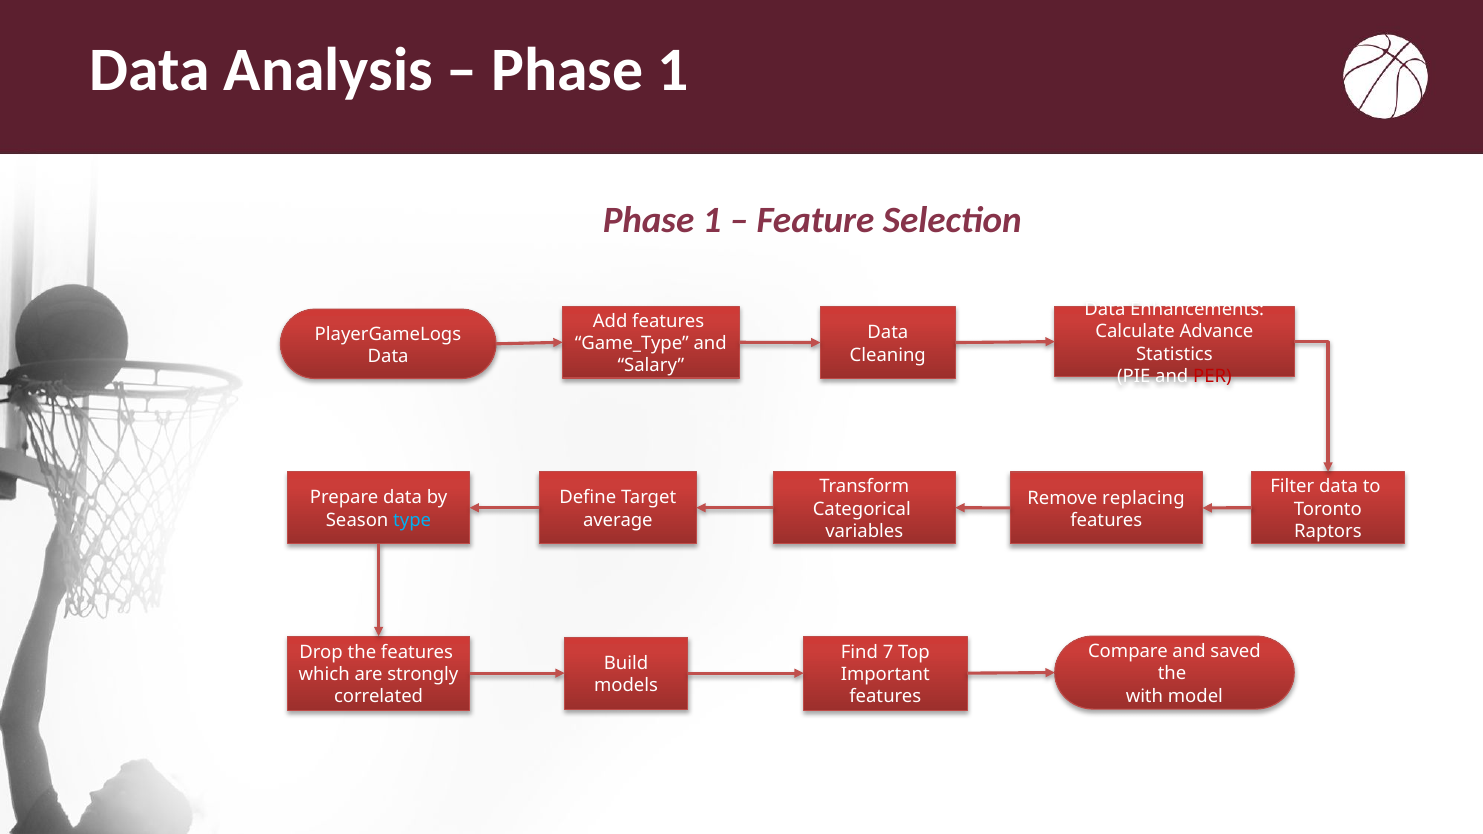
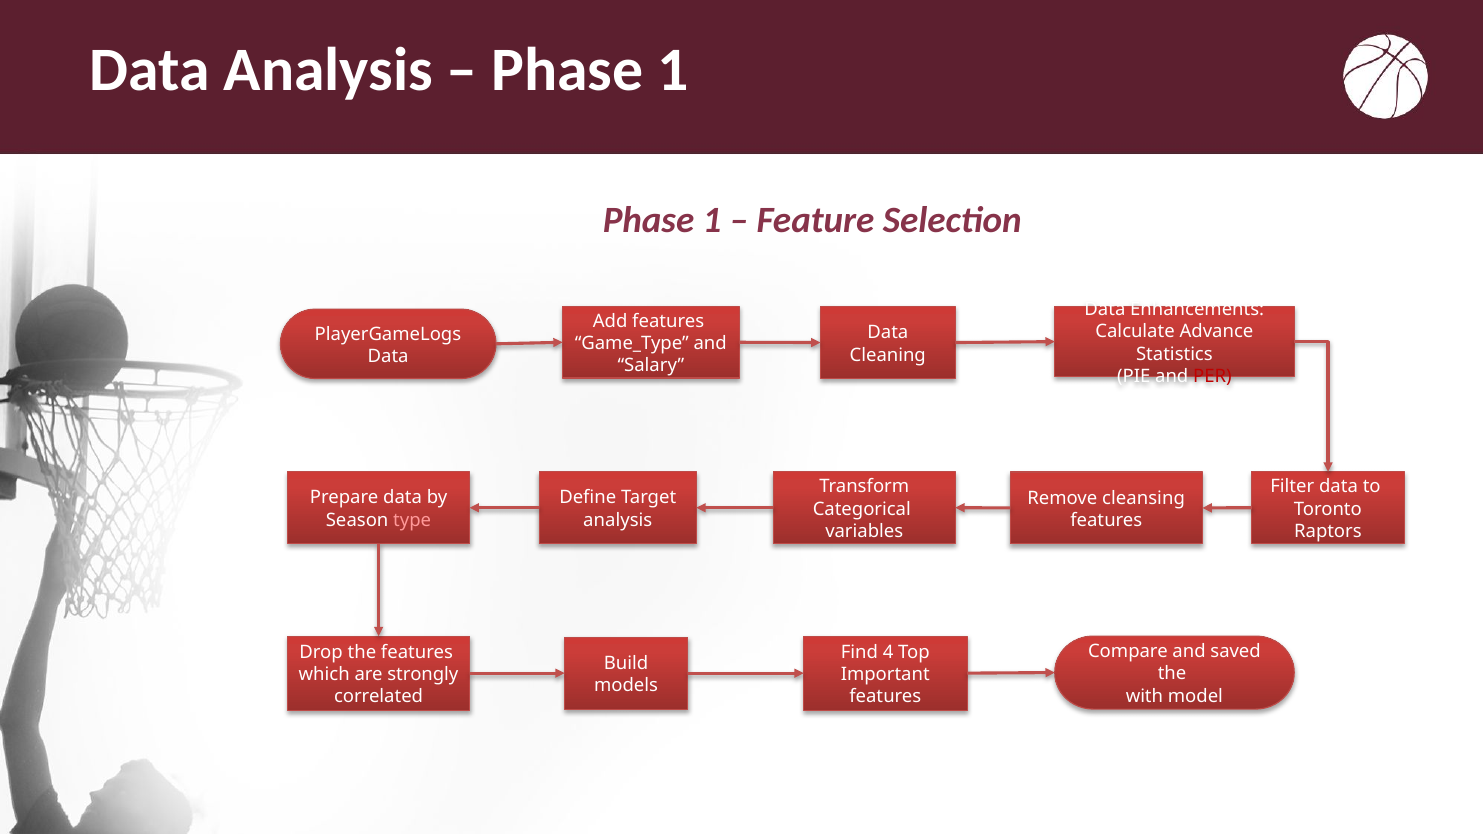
replacing: replacing -> cleansing
type colour: light blue -> pink
average at (618, 520): average -> analysis
7: 7 -> 4
